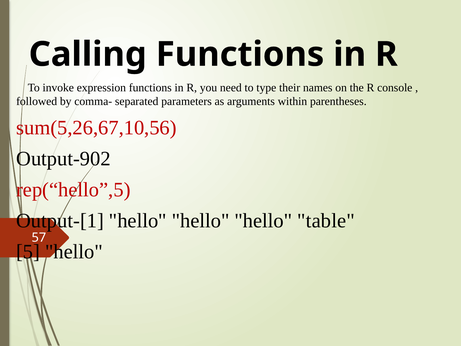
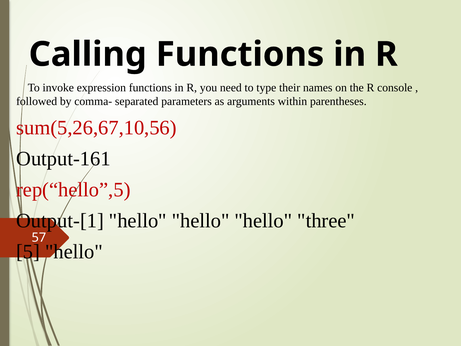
Output-902: Output-902 -> Output-161
table: table -> three
